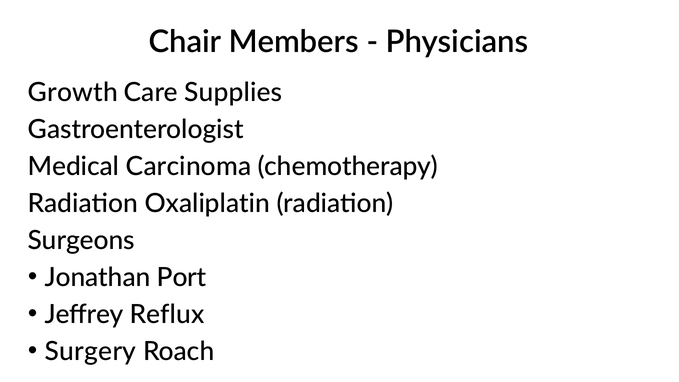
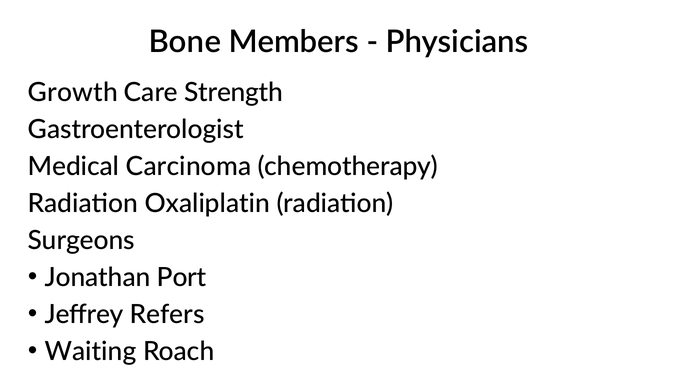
Chair: Chair -> Bone
Supplies: Supplies -> Strength
Reflux: Reflux -> Refers
Surgery: Surgery -> Waiting
